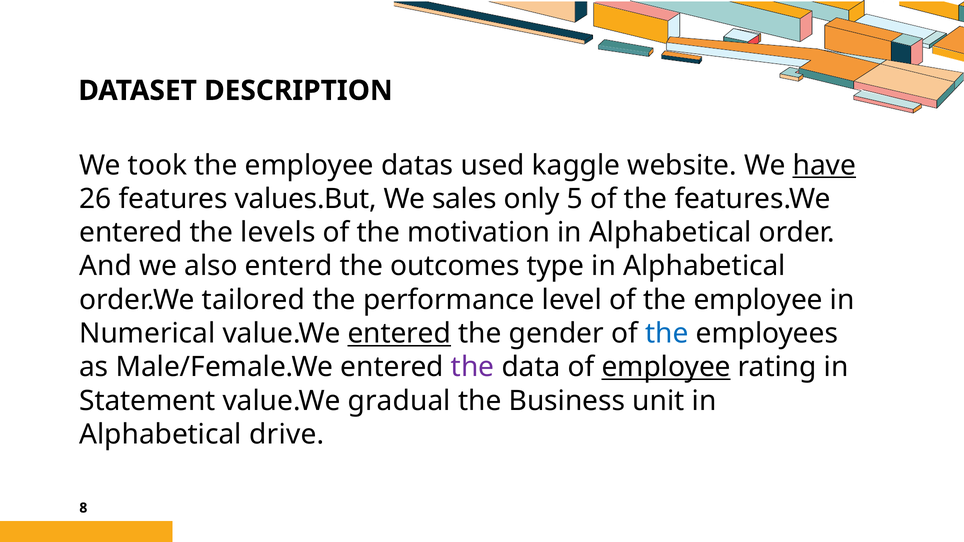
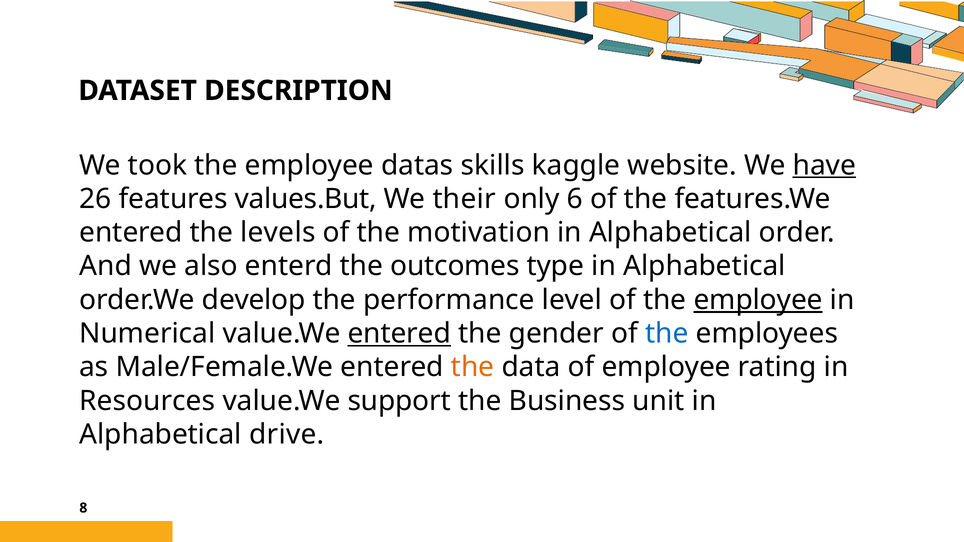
used: used -> skills
sales: sales -> their
5: 5 -> 6
tailored: tailored -> develop
employee at (758, 300) underline: none -> present
the at (473, 367) colour: purple -> orange
employee at (666, 367) underline: present -> none
Statement: Statement -> Resources
gradual: gradual -> support
